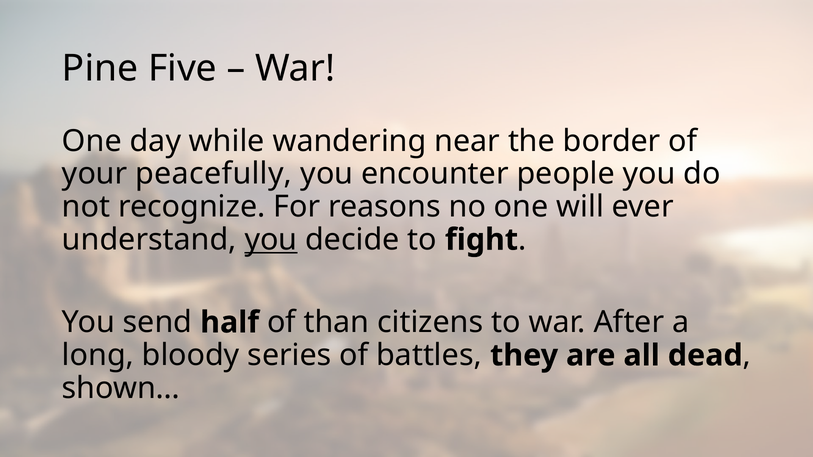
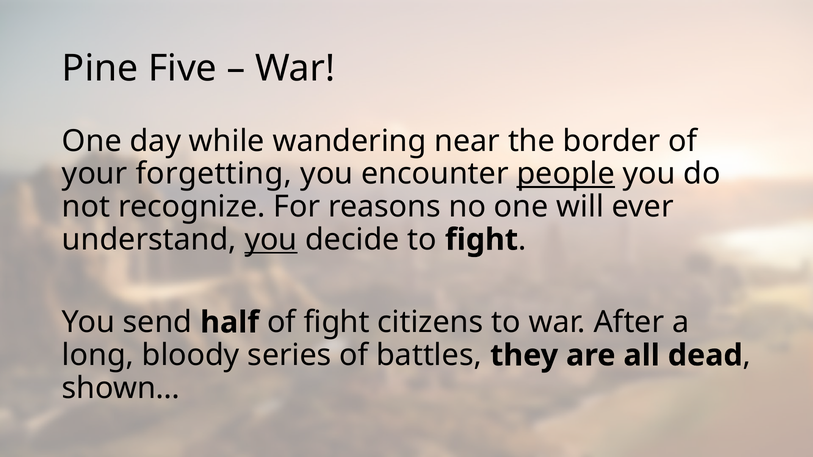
peacefully: peacefully -> forgetting
people underline: none -> present
of than: than -> fight
